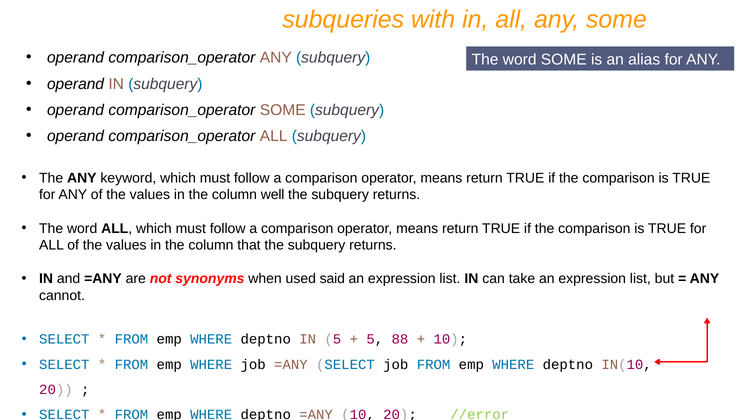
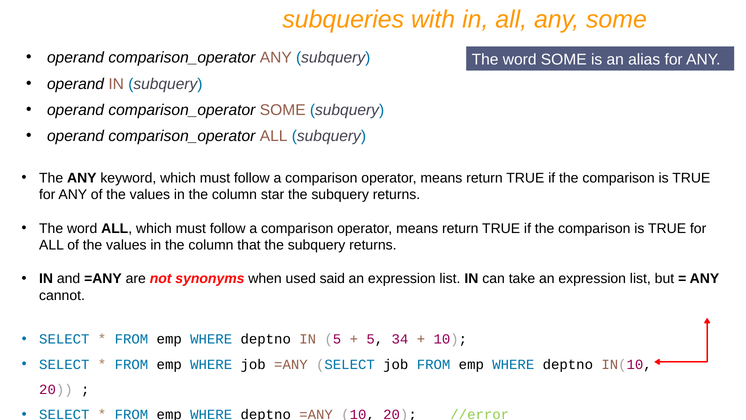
well: well -> star
88: 88 -> 34
